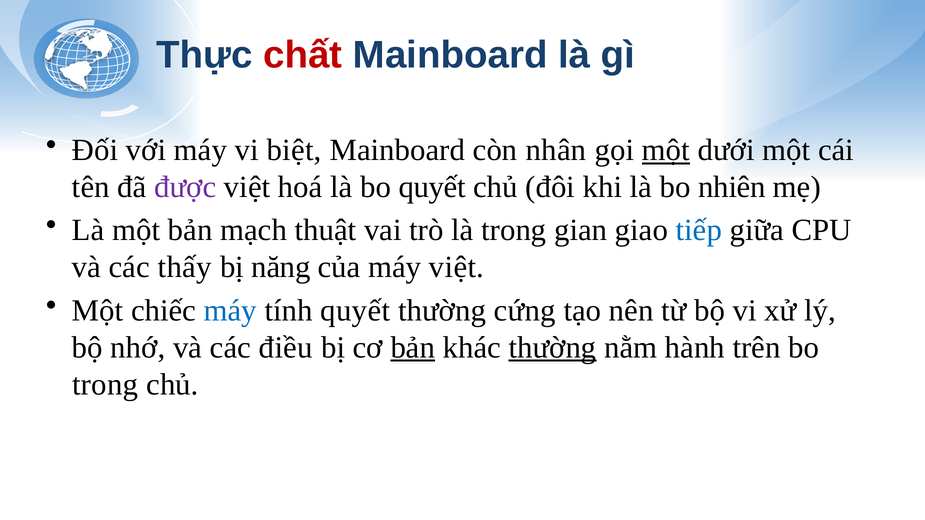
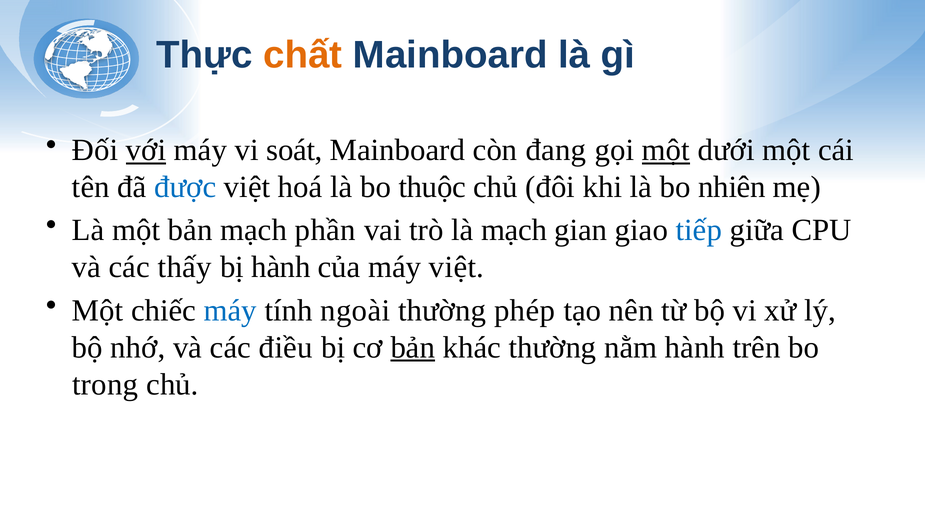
chất colour: red -> orange
với underline: none -> present
biệt: biệt -> soát
nhân: nhân -> đang
được colour: purple -> blue
bo quyết: quyết -> thuộc
thuật: thuật -> phần
là trong: trong -> mạch
bị năng: năng -> hành
tính quyết: quyết -> ngoài
cứng: cứng -> phép
thường at (553, 348) underline: present -> none
